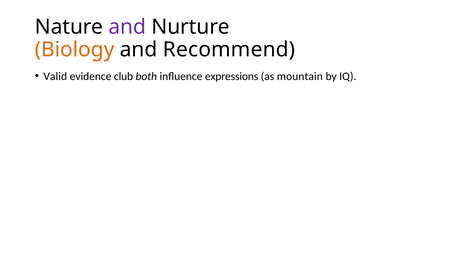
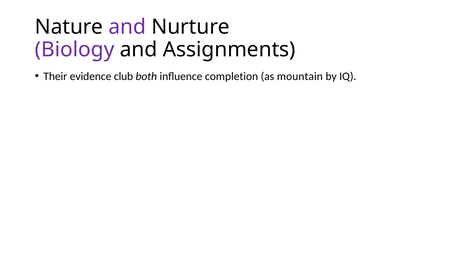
Biology colour: orange -> purple
Recommend: Recommend -> Assignments
Valid: Valid -> Their
expressions: expressions -> completion
